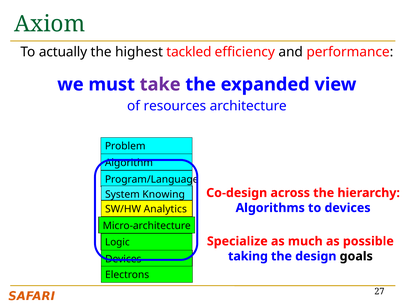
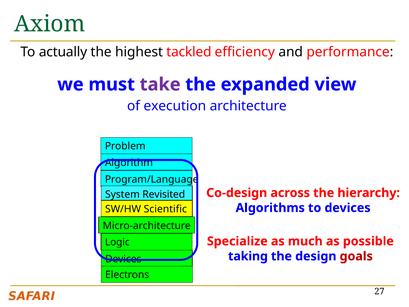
resources: resources -> execution
Knowing: Knowing -> Revisited
Analytics: Analytics -> Scientific
goals colour: black -> red
